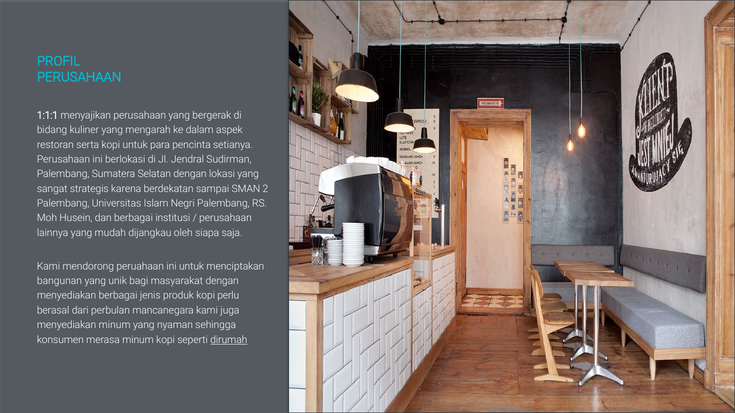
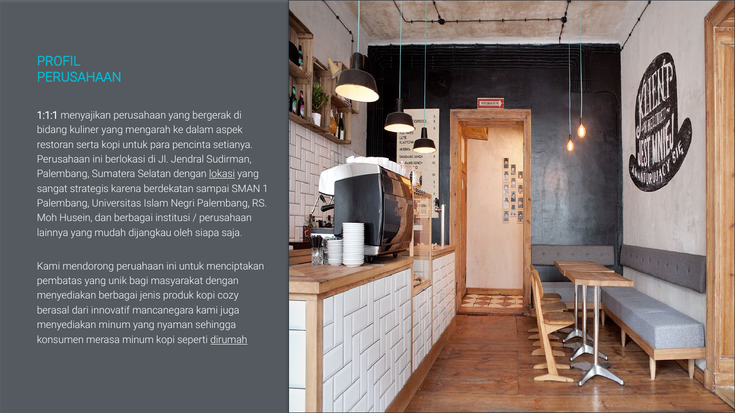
lokasi underline: none -> present
2: 2 -> 1
bangunan: bangunan -> pembatas
perlu: perlu -> cozy
perbulan: perbulan -> innovatif
